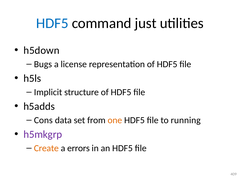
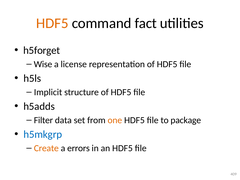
HDF5 at (52, 23) colour: blue -> orange
just: just -> fact
h5down: h5down -> h5forget
Bugs: Bugs -> Wise
Cons: Cons -> Filter
running: running -> package
h5mkgrp colour: purple -> blue
